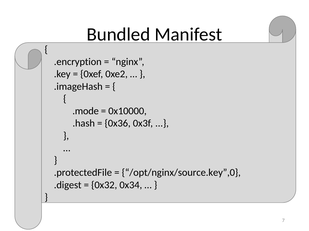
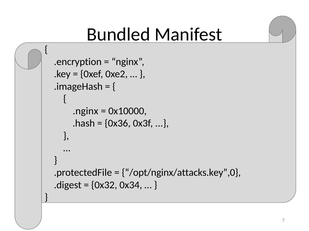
.mode: .mode -> .nginx
/opt/nginx/source.key”,0: /opt/nginx/source.key”,0 -> /opt/nginx/attacks.key”,0
